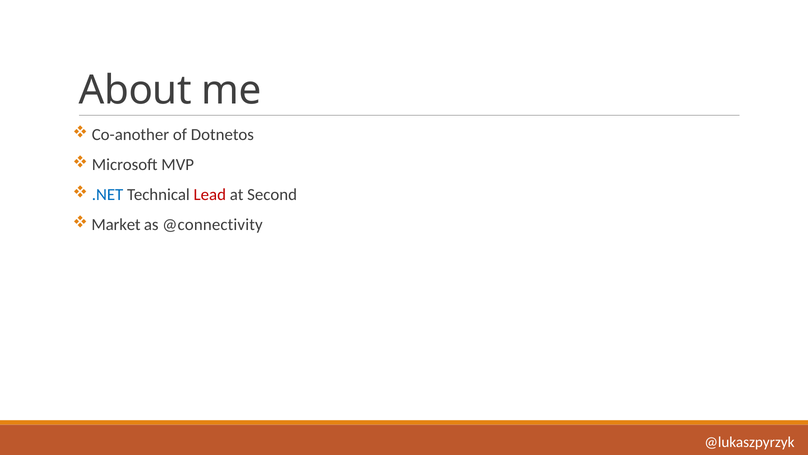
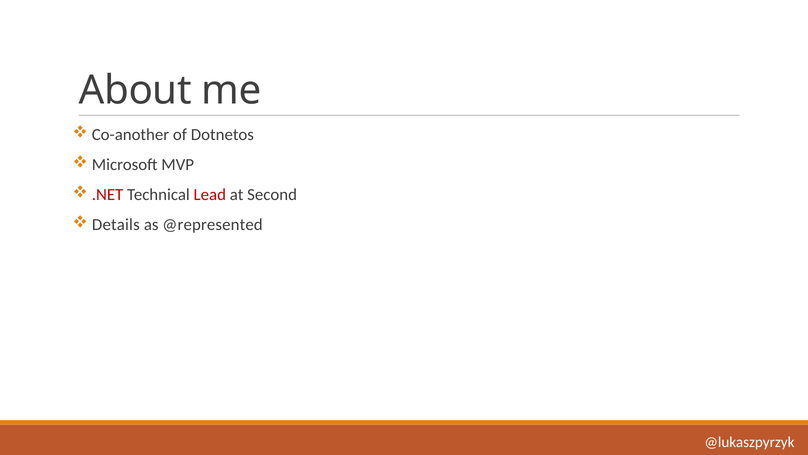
.NET colour: blue -> red
Market: Market -> Details
@connectivity: @connectivity -> @represented
